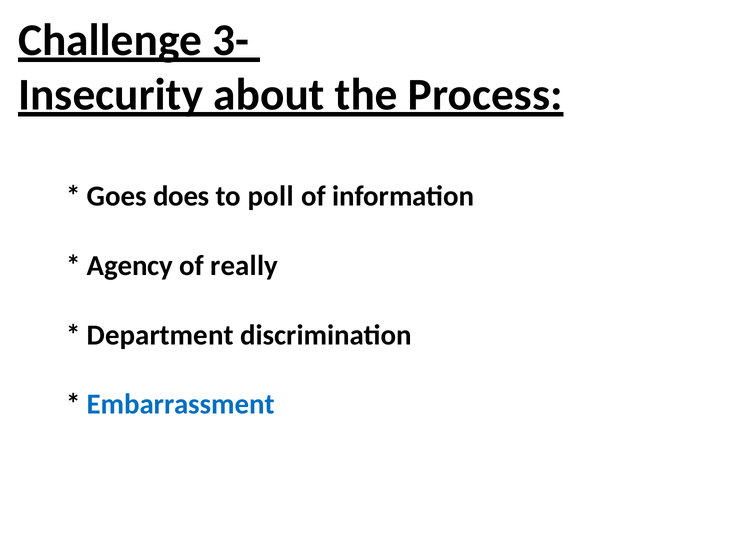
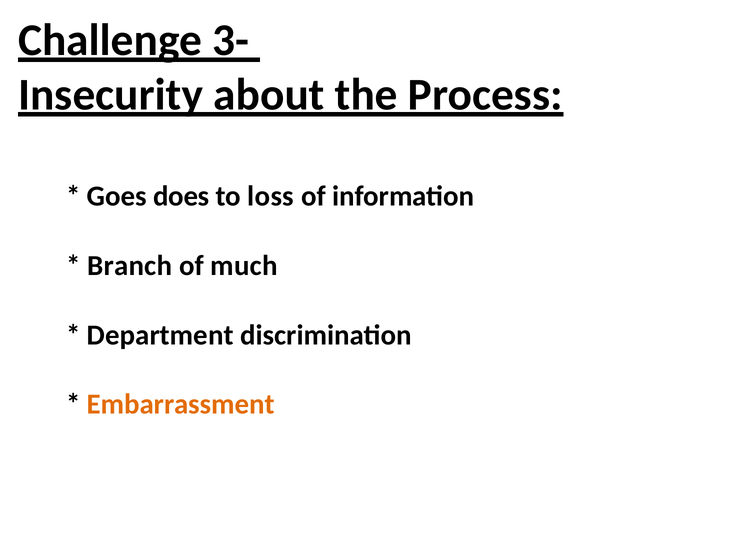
poll: poll -> loss
Agency: Agency -> Branch
really: really -> much
Embarrassment colour: blue -> orange
